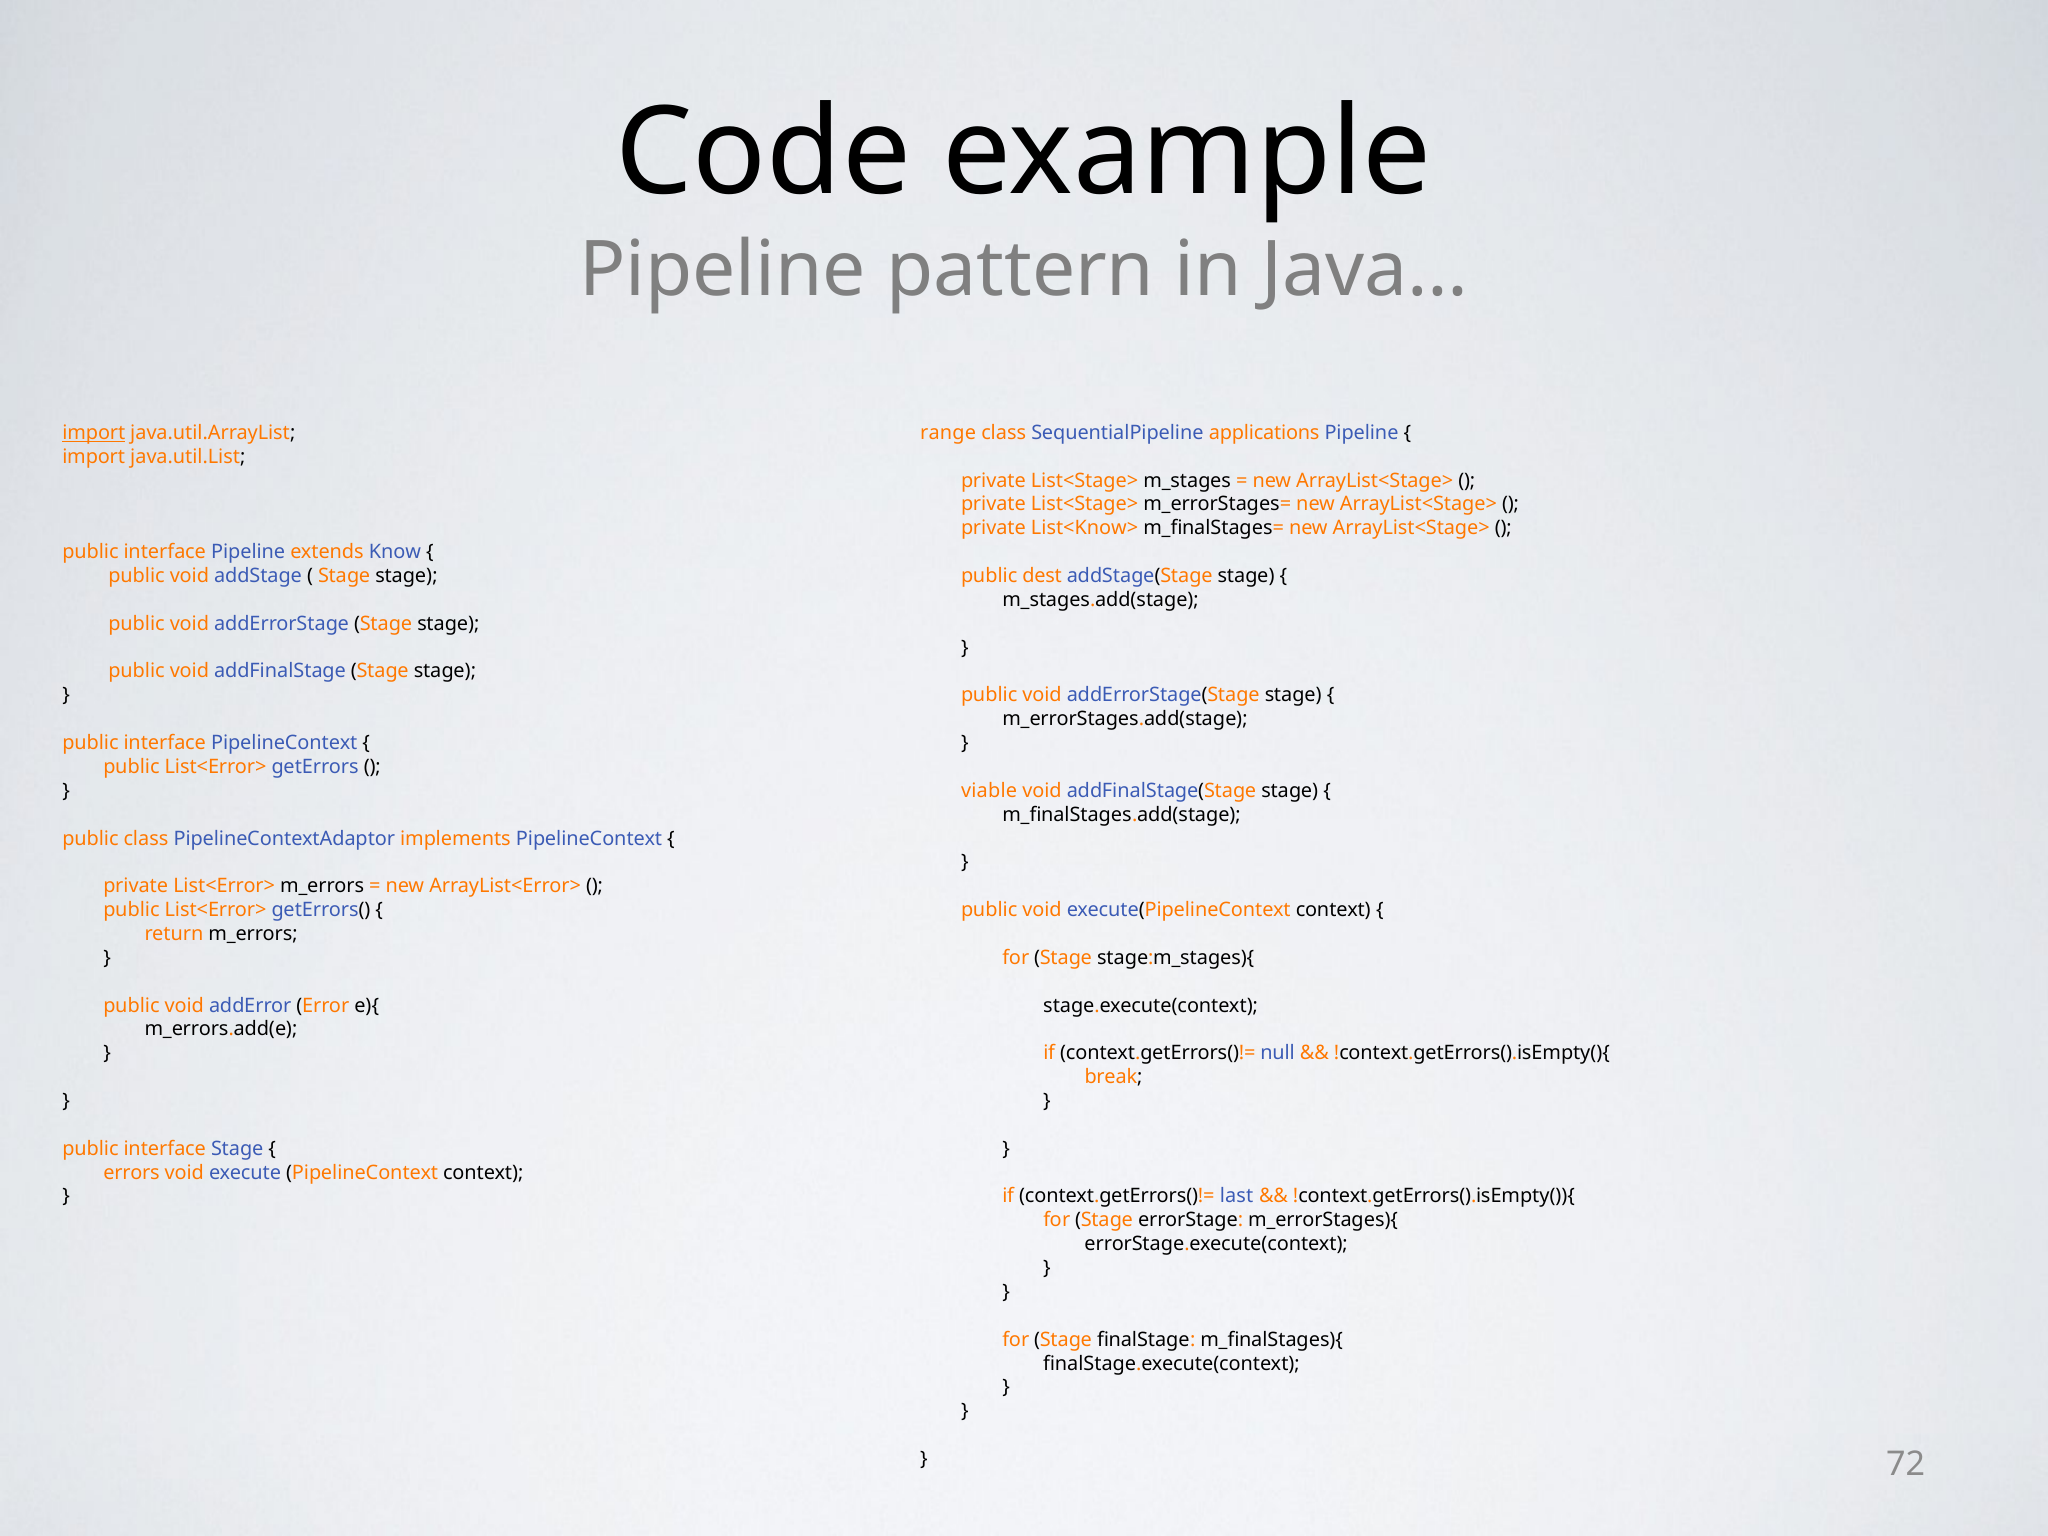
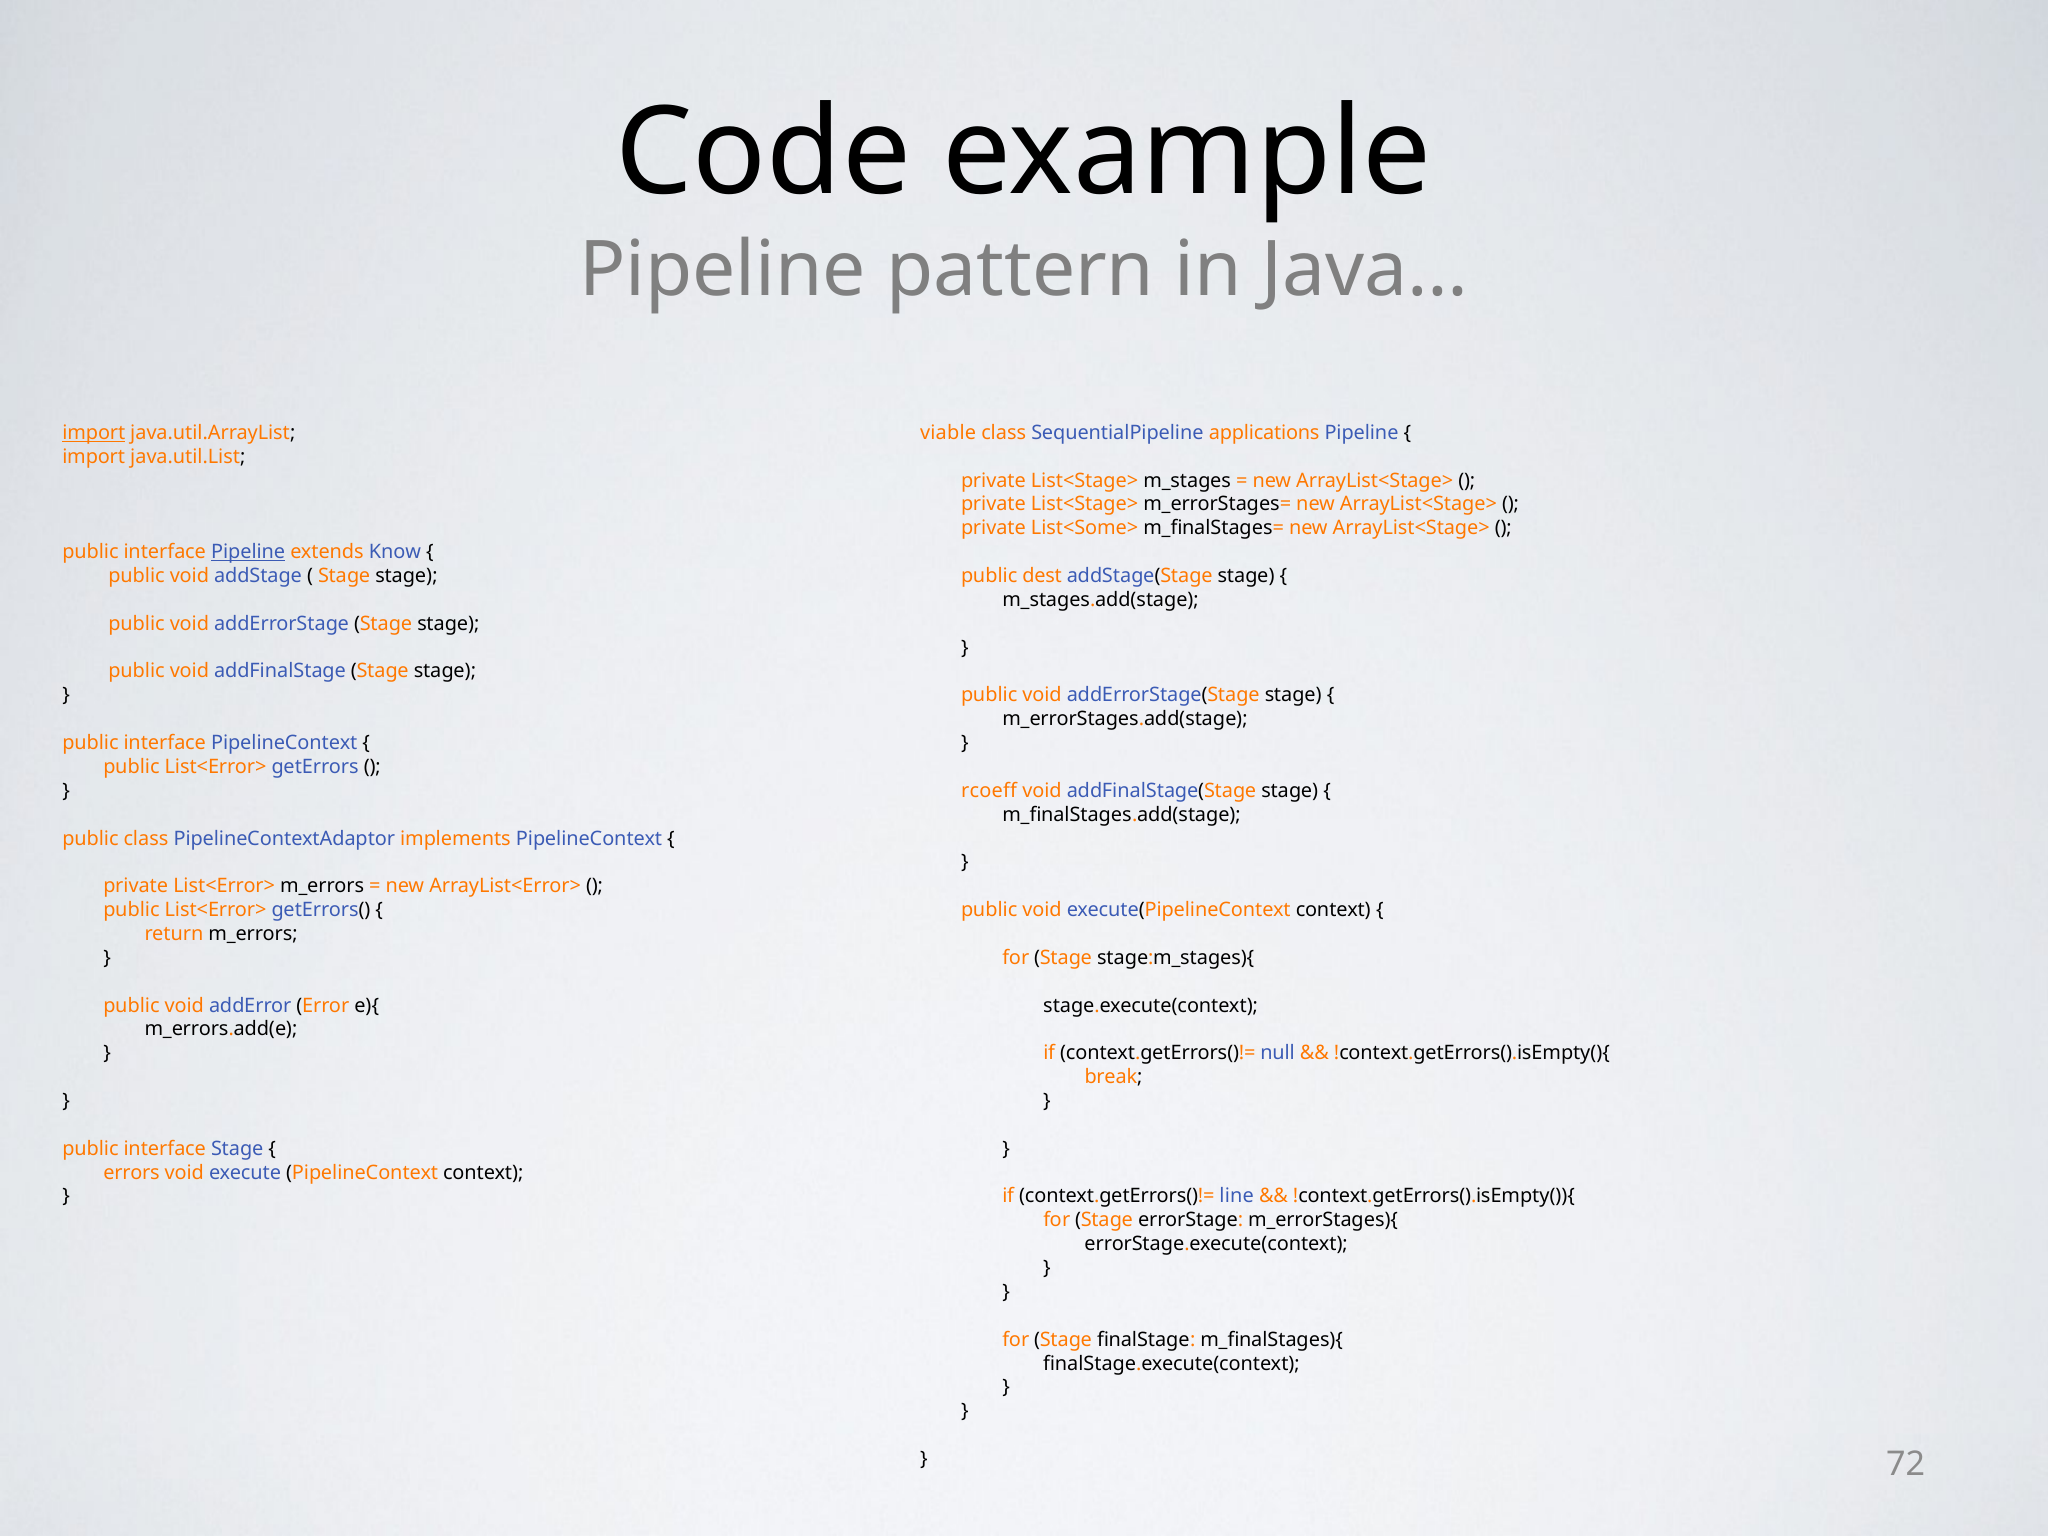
range: range -> viable
List<Know>: List<Know> -> List<Some>
Pipeline at (248, 552) underline: none -> present
viable: viable -> rcoeff
last: last -> line
